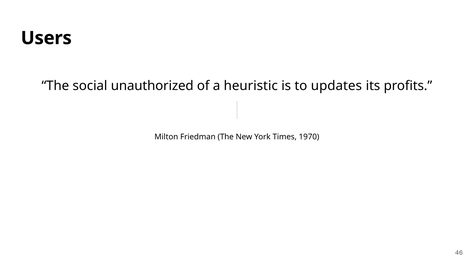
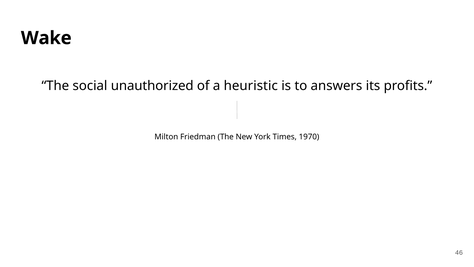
Users: Users -> Wake
updates: updates -> answers
